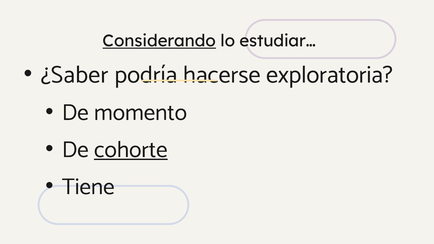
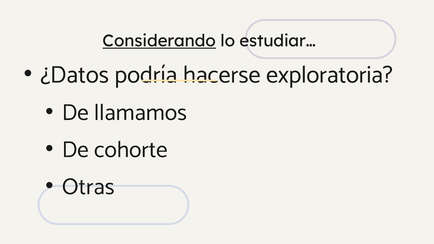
¿Saber: ¿Saber -> ¿Datos
momento: momento -> llamamos
cohorte underline: present -> none
Tiene: Tiene -> Otras
